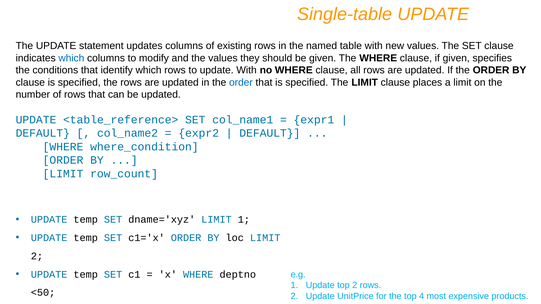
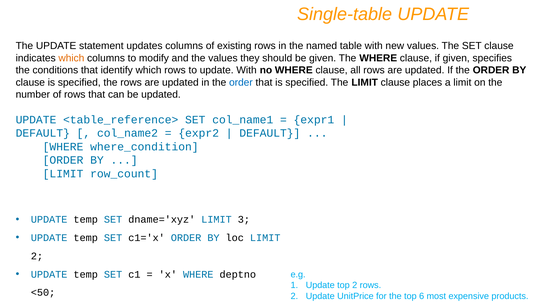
which at (71, 58) colour: blue -> orange
LIMIT 1: 1 -> 3
4: 4 -> 6
